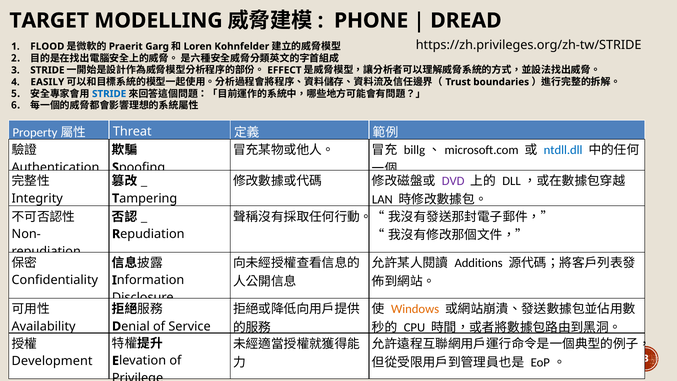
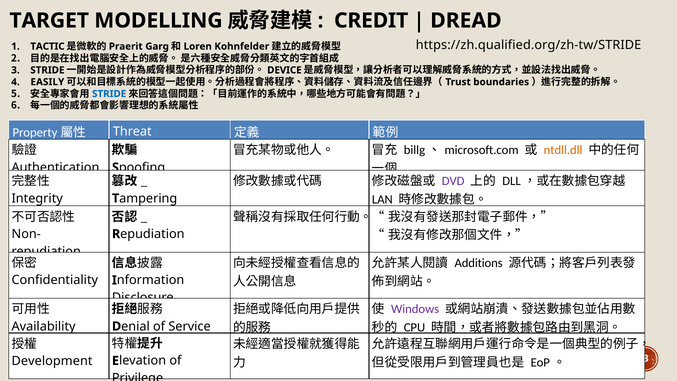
PHONE: PHONE -> CREDIT
https://zh.privileges.org/zh-tw/STRIDE: https://zh.privileges.org/zh-tw/STRIDE -> https://zh.qualified.org/zh-tw/STRIDE
FLOOD: FLOOD -> TACTIC
EFFECT: EFFECT -> DEVICE
ntdll.dll colour: blue -> orange
Windows colour: orange -> purple
